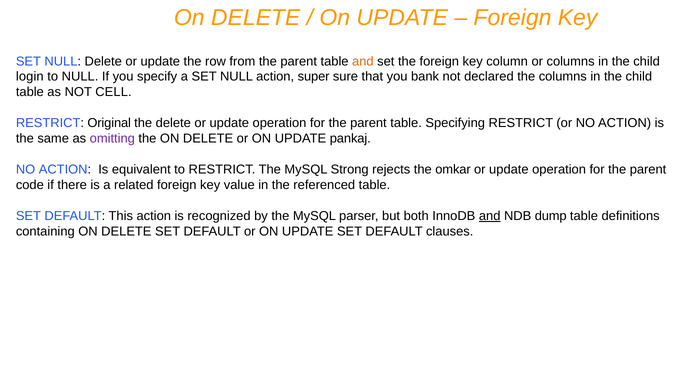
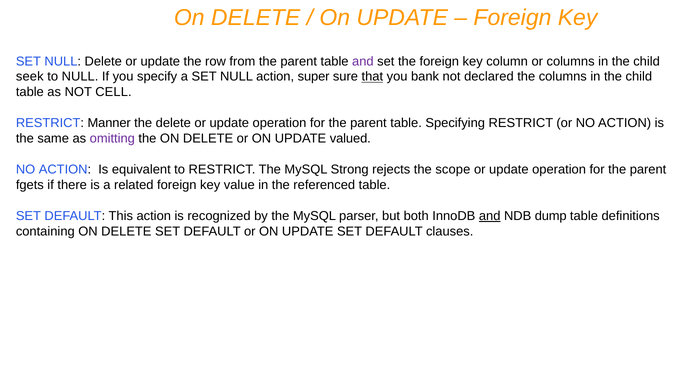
and at (363, 61) colour: orange -> purple
login: login -> seek
that underline: none -> present
Original: Original -> Manner
pankaj: pankaj -> valued
omkar: omkar -> scope
code: code -> fgets
